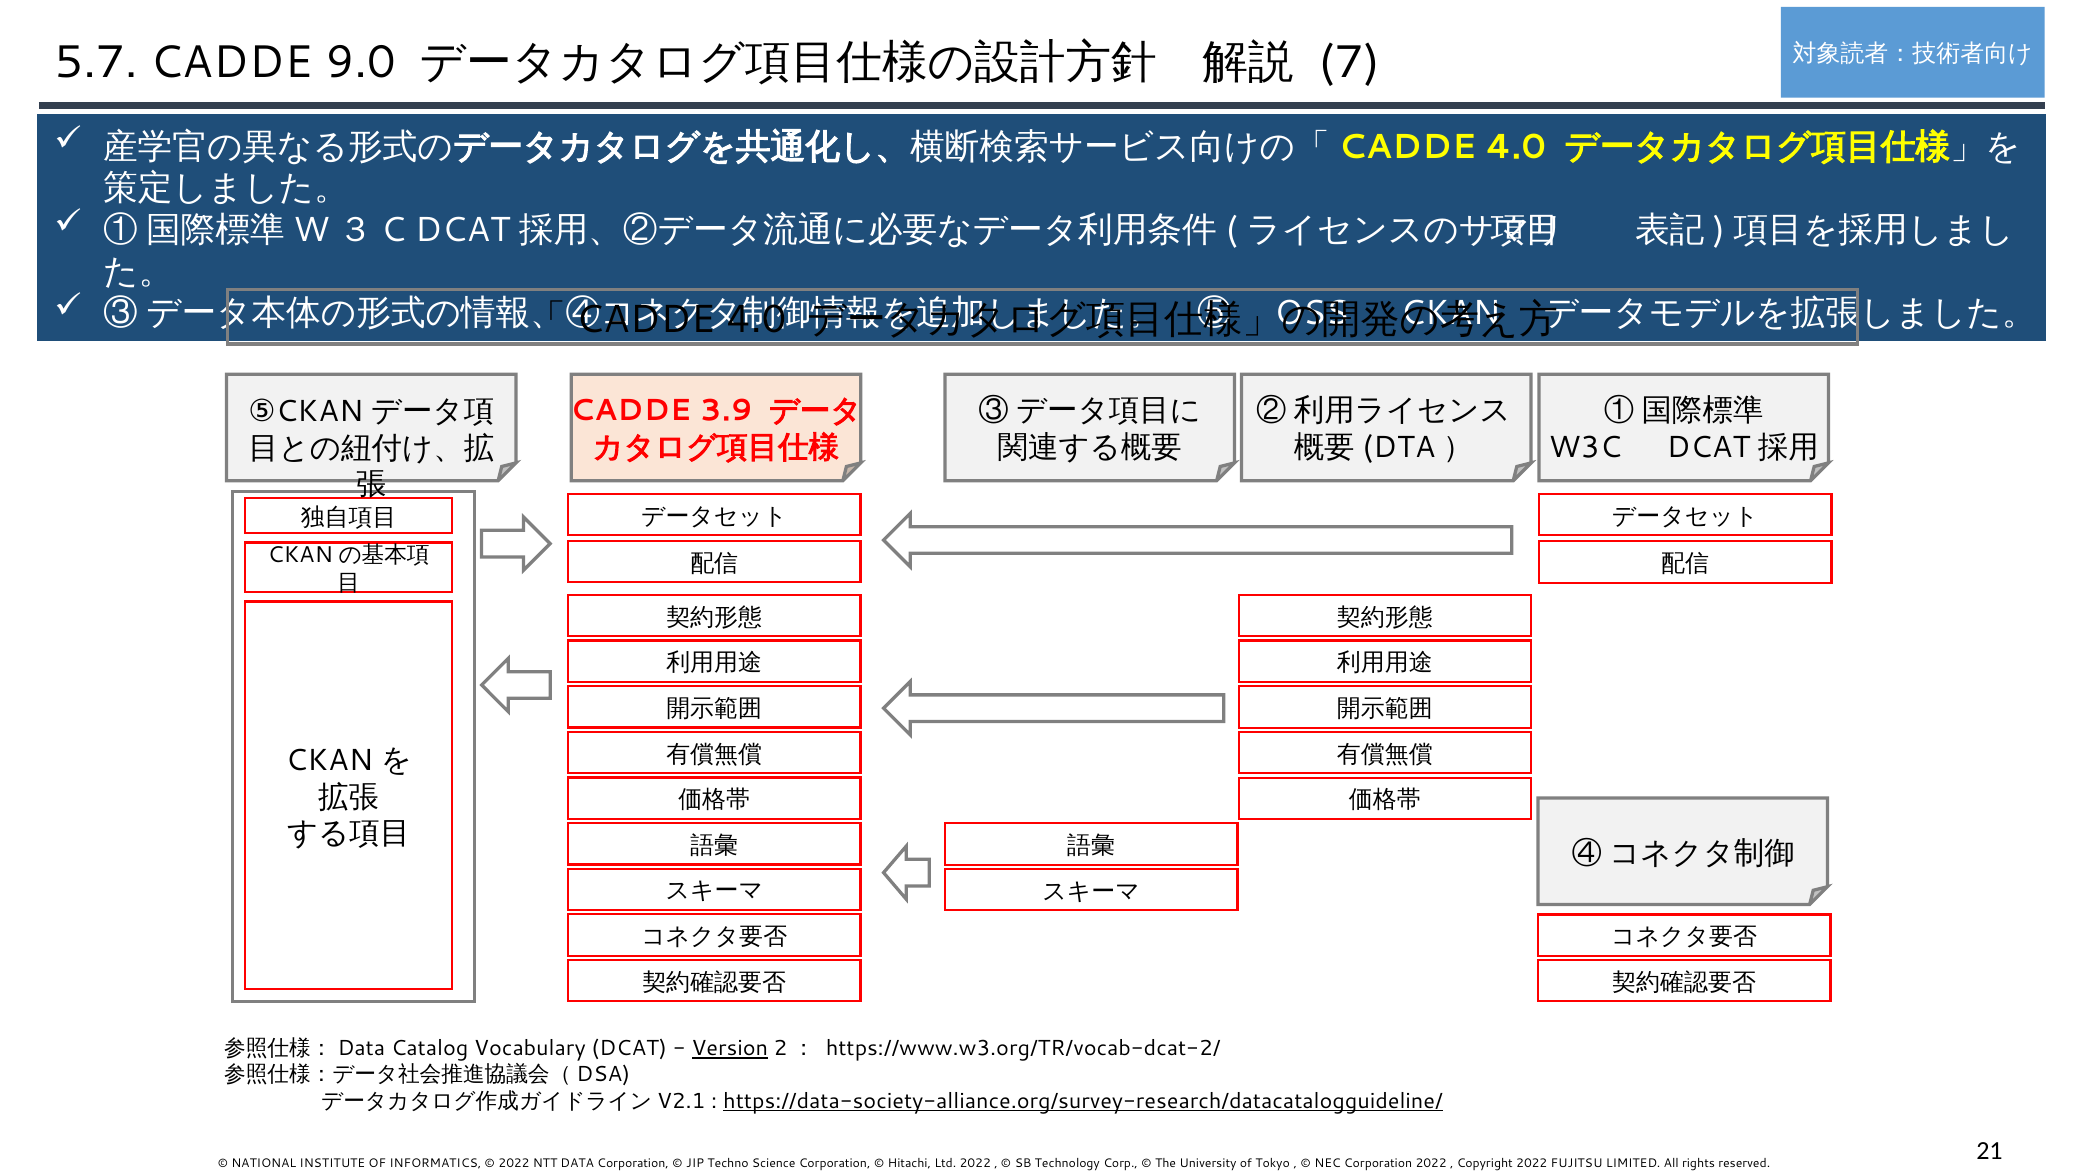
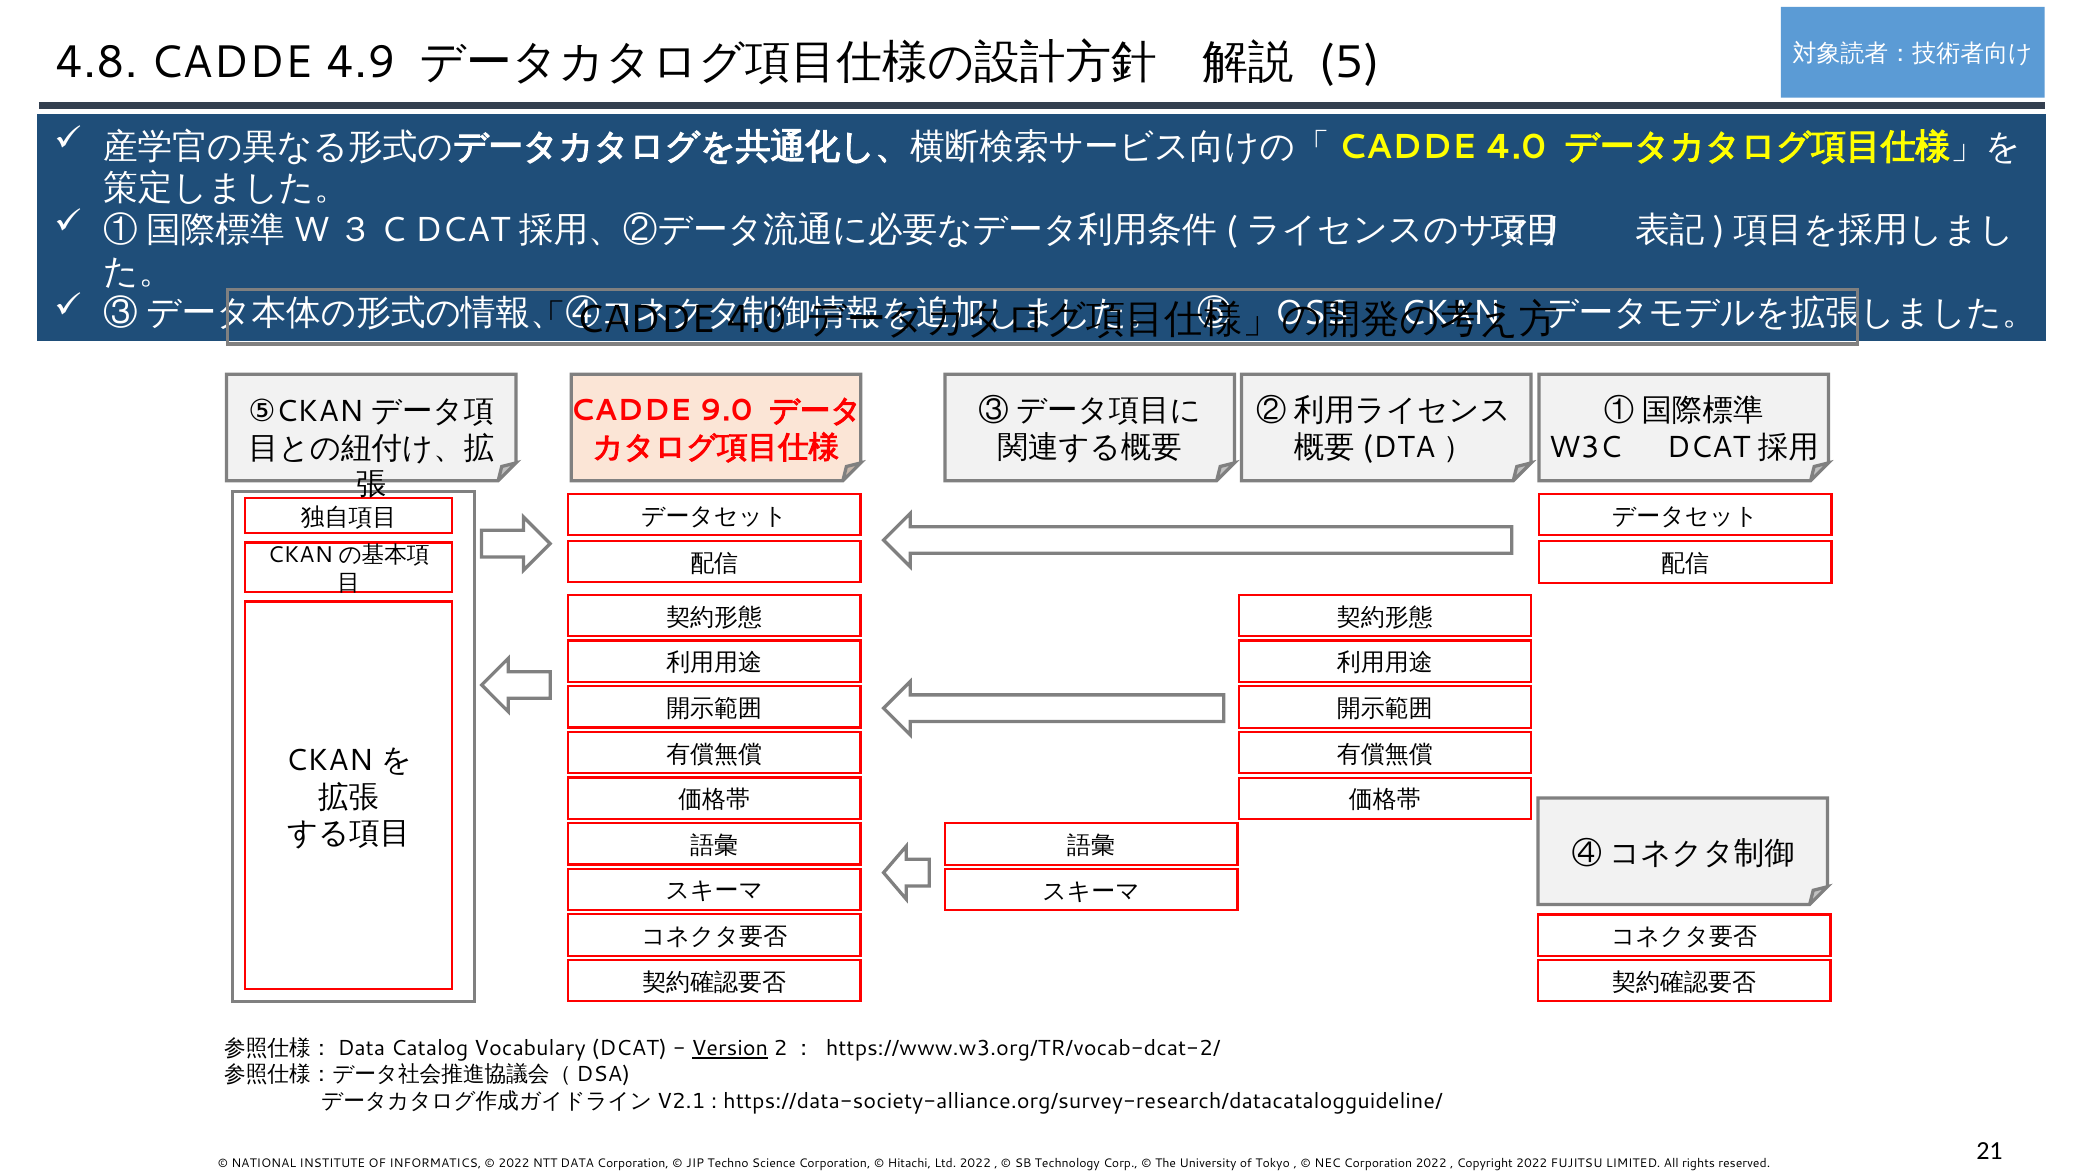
5.7: 5.7 -> 4.8
9.0: 9.0 -> 4.9
7: 7 -> 5
3.9: 3.9 -> 9.0
https://data-society-alliance.org/survey-research/datacatalogguideline/ underline: present -> none
